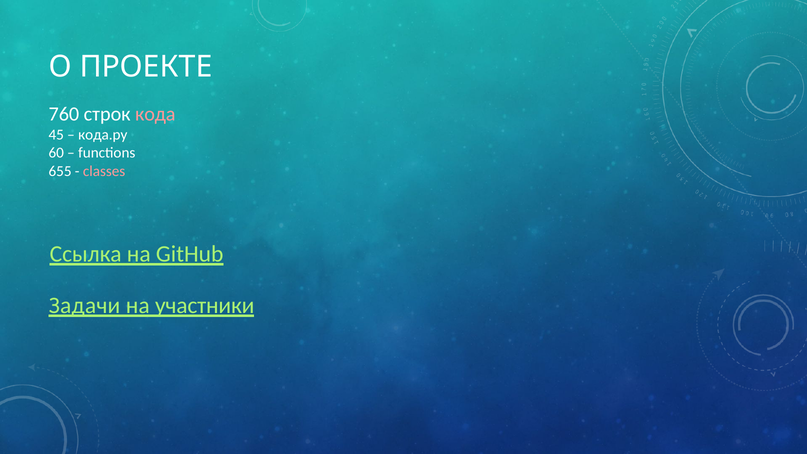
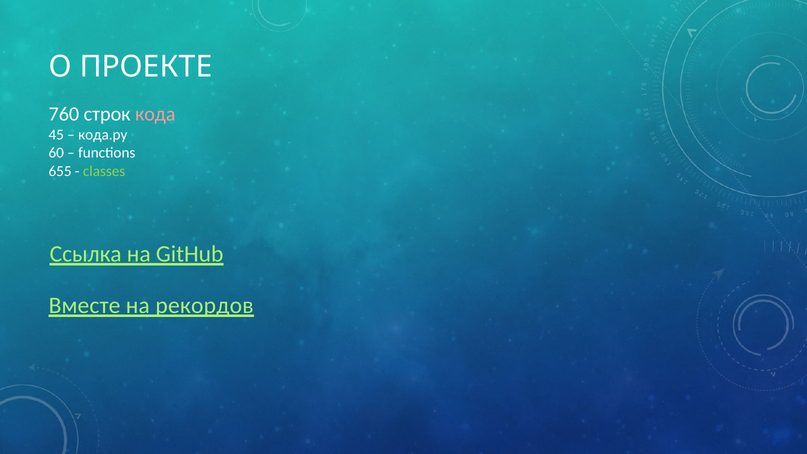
classes colour: pink -> light green
Задачи: Задачи -> Вместе
участники: участники -> рекордов
